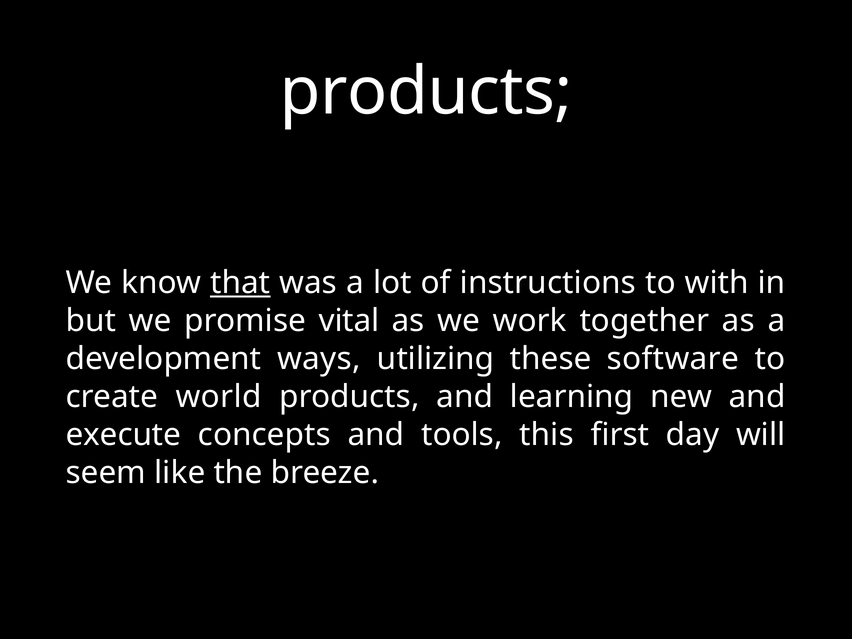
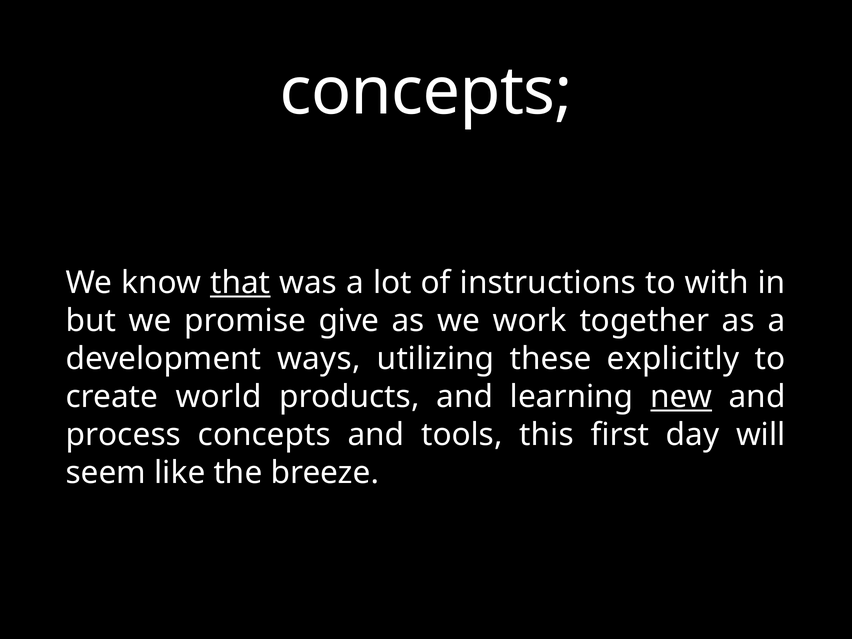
products at (426, 92): products -> concepts
vital: vital -> give
software: software -> explicitly
new underline: none -> present
execute: execute -> process
